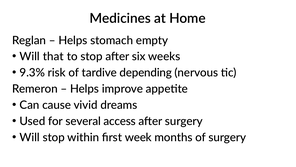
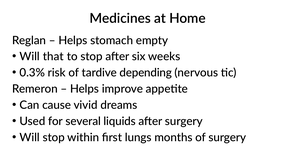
9.3%: 9.3% -> 0.3%
access: access -> liquids
week: week -> lungs
